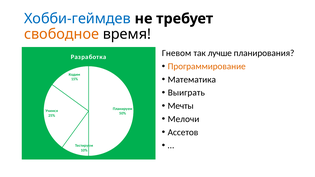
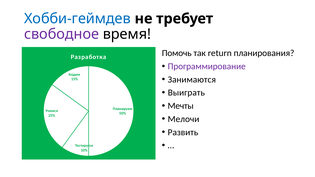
свободное colour: orange -> purple
Гневом: Гневом -> Помочь
лучше: лучше -> return
Программирование colour: orange -> purple
Математика: Математика -> Занимаются
Ассетов: Ассетов -> Развить
